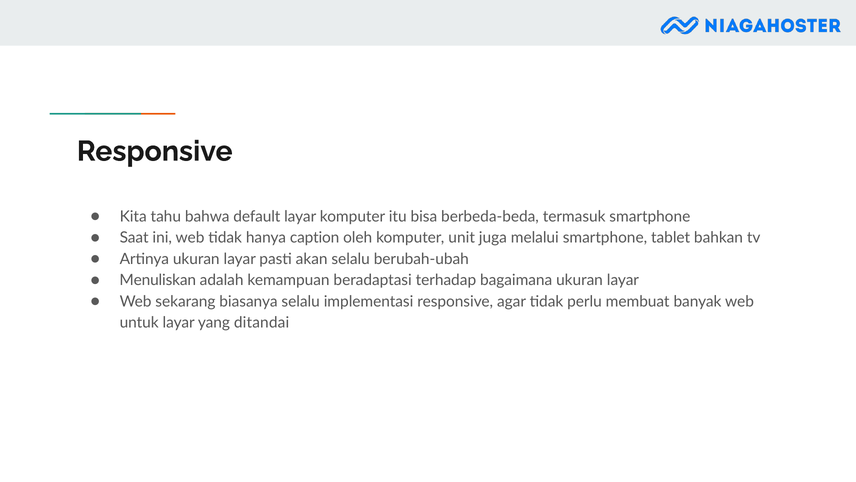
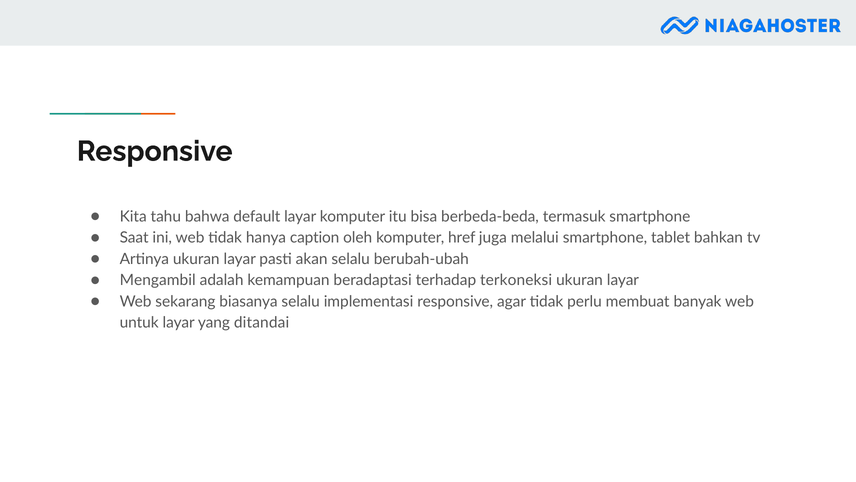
unit: unit -> href
Menuliskan: Menuliskan -> Mengambil
bagaimana: bagaimana -> terkoneksi
